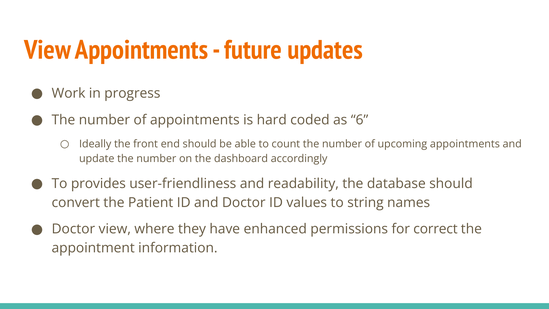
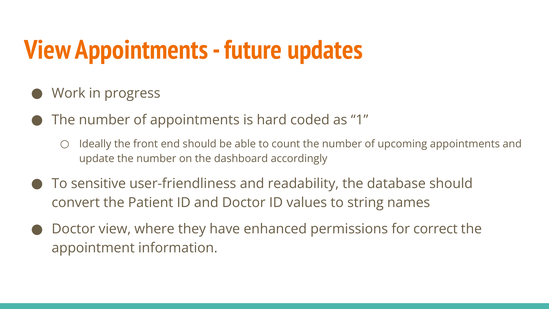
6: 6 -> 1
provides: provides -> sensitive
